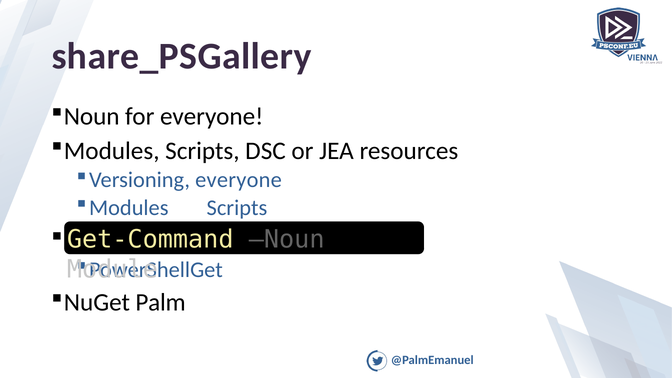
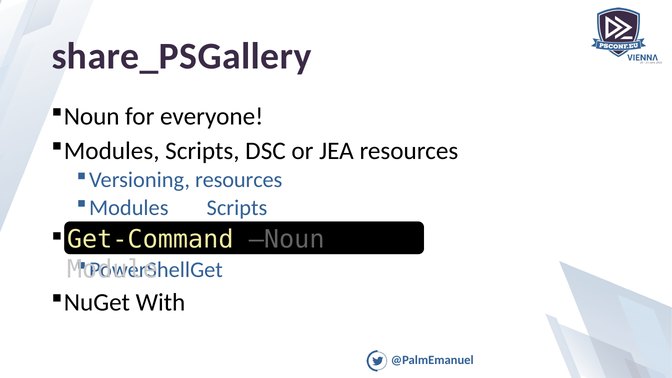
Versioning everyone: everyone -> resources
Palm: Palm -> With
